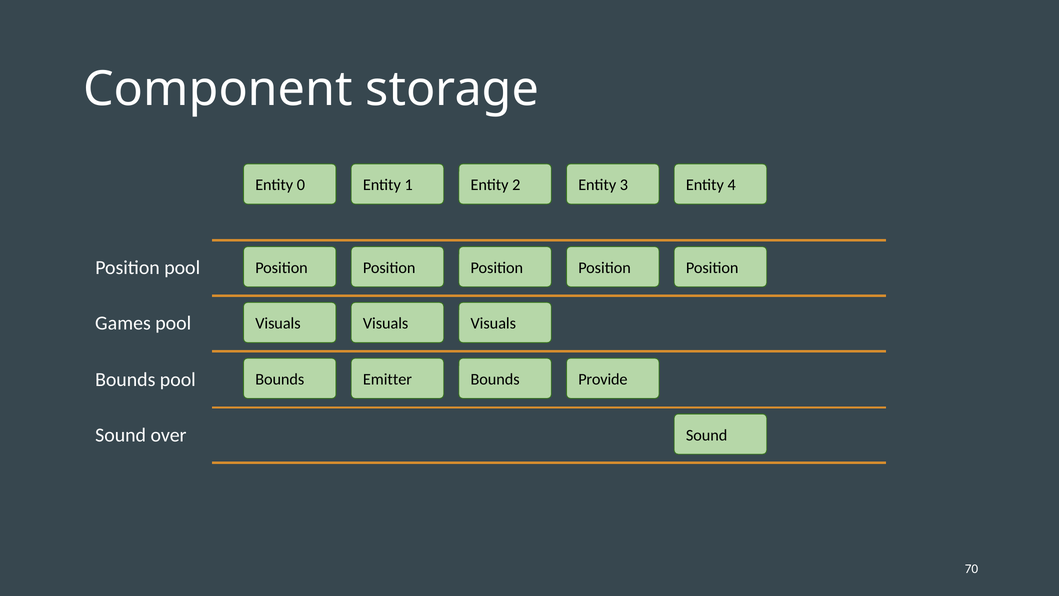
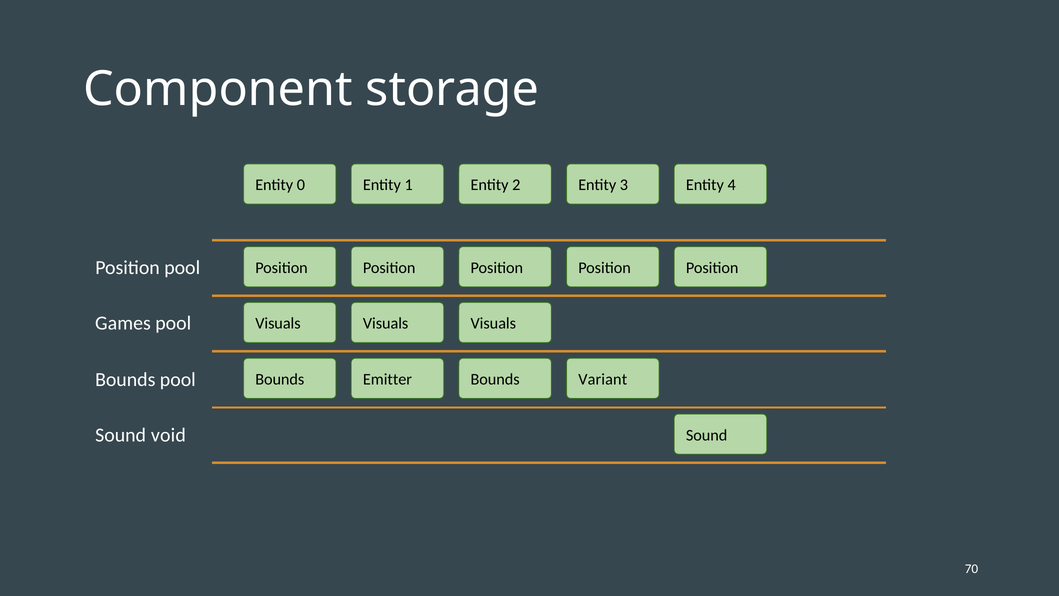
Provide: Provide -> Variant
over: over -> void
